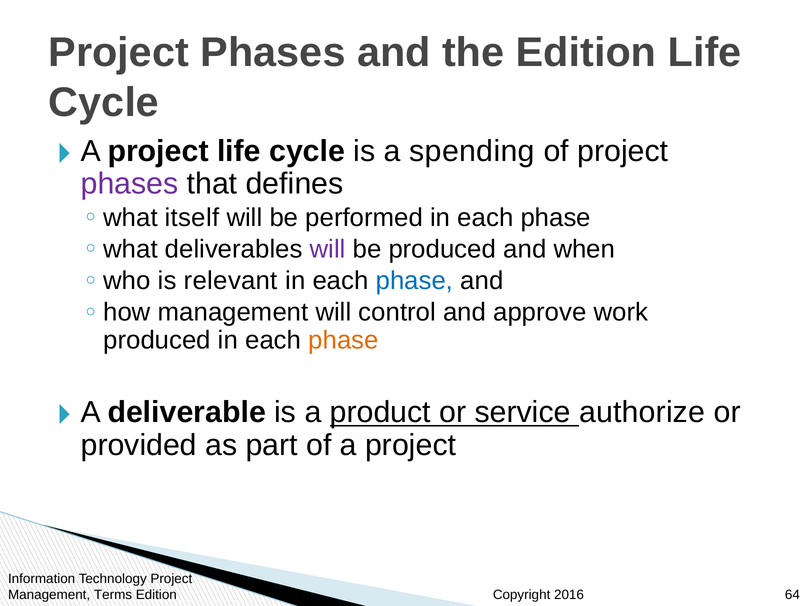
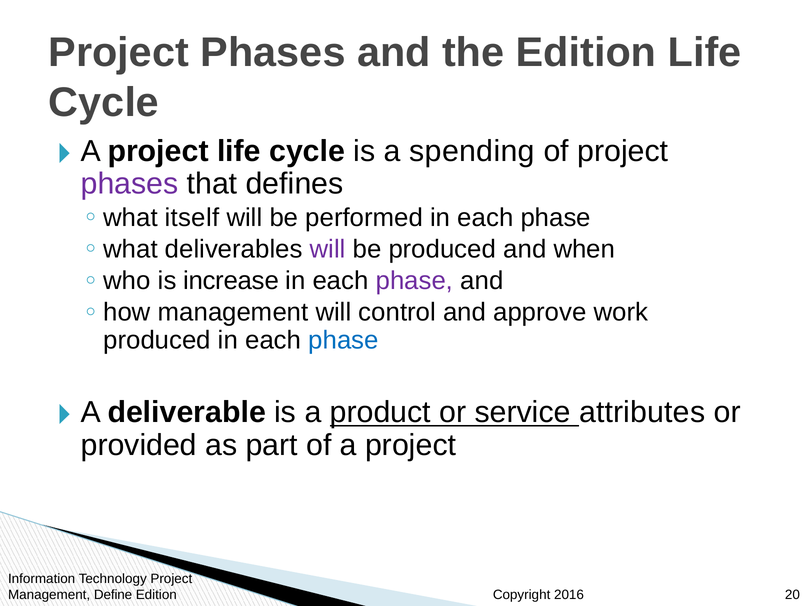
relevant: relevant -> increase
phase at (414, 281) colour: blue -> purple
phase at (343, 340) colour: orange -> blue
authorize: authorize -> attributes
Terms: Terms -> Define
64: 64 -> 20
